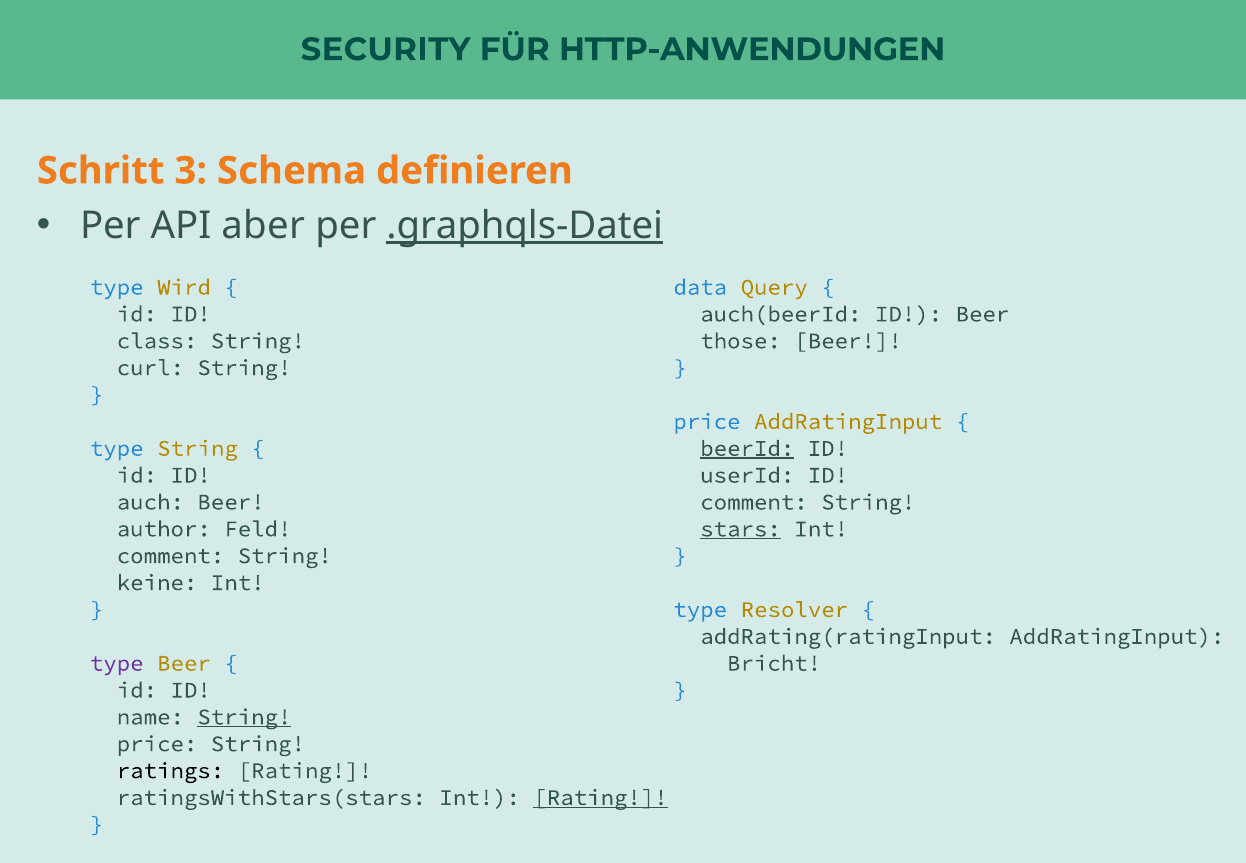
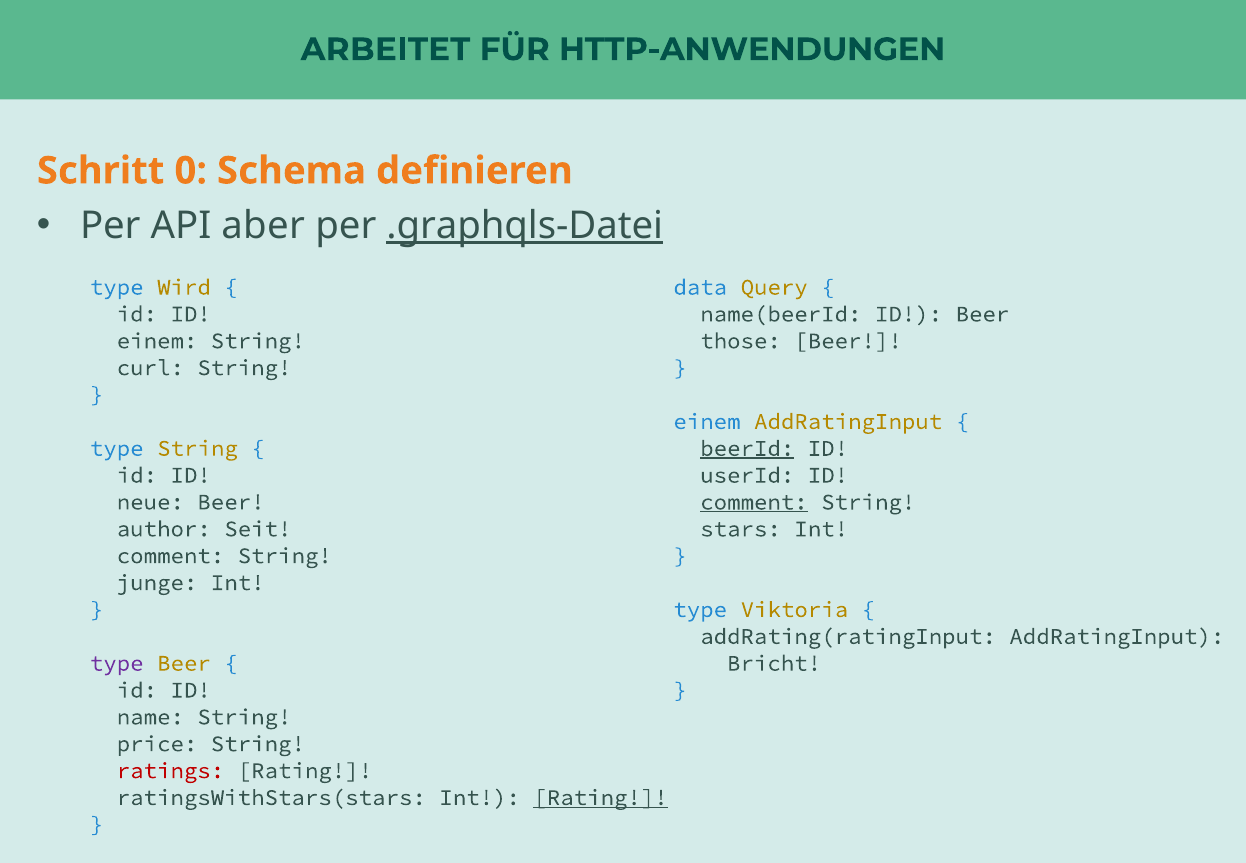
SECURITY: SECURITY -> ARBEITET
3: 3 -> 0
auch(beerId: auch(beerId -> name(beerId
class at (157, 341): class -> einem
price at (707, 421): price -> einem
auch: auch -> neue
comment at (754, 502) underline: none -> present
Feld: Feld -> Seit
stars underline: present -> none
keine: keine -> junge
Resolver: Resolver -> Viktoria
String at (244, 717) underline: present -> none
ratings colour: black -> red
